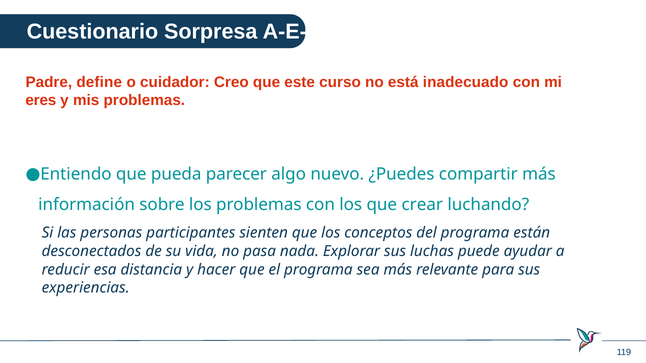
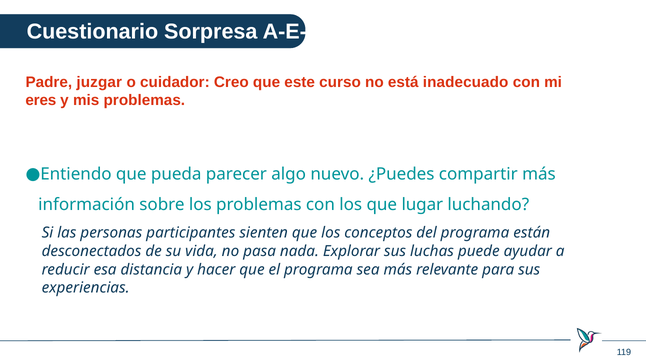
define: define -> juzgar
crear: crear -> lugar
